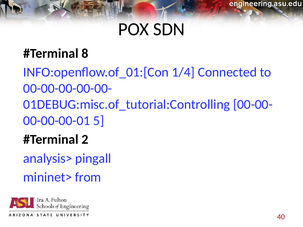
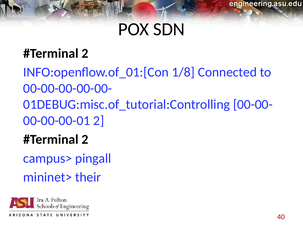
8 at (85, 53): 8 -> 2
1/4: 1/4 -> 1/8
5 at (99, 121): 5 -> 2
analysis>: analysis> -> campus>
from: from -> their
